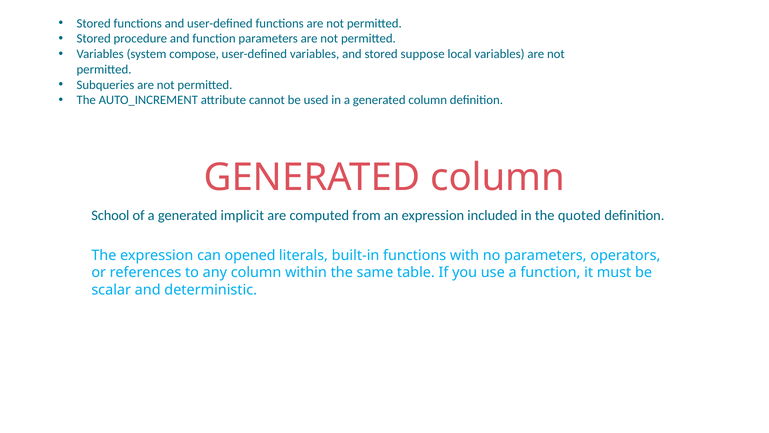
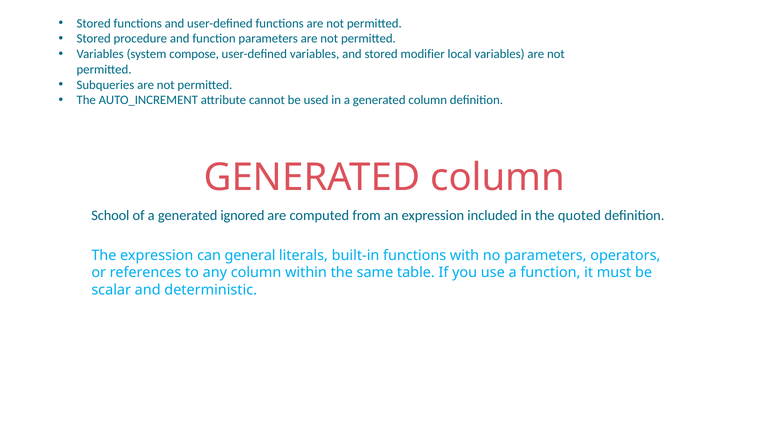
suppose: suppose -> modifier
implicit: implicit -> ignored
opened: opened -> general
